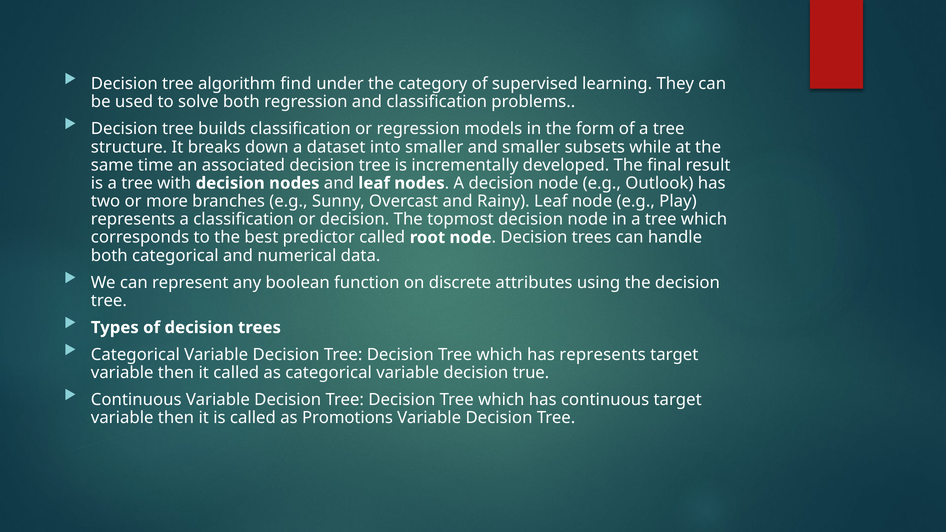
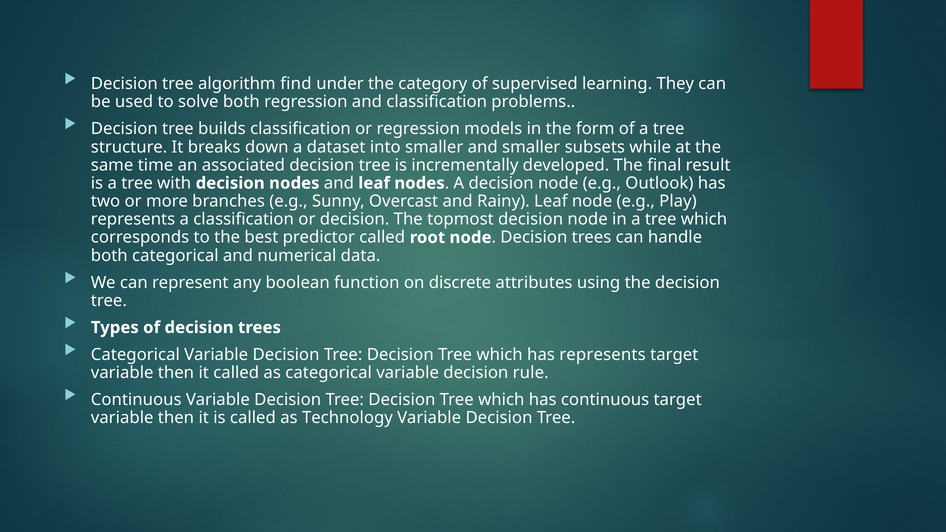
true: true -> rule
Promotions: Promotions -> Technology
